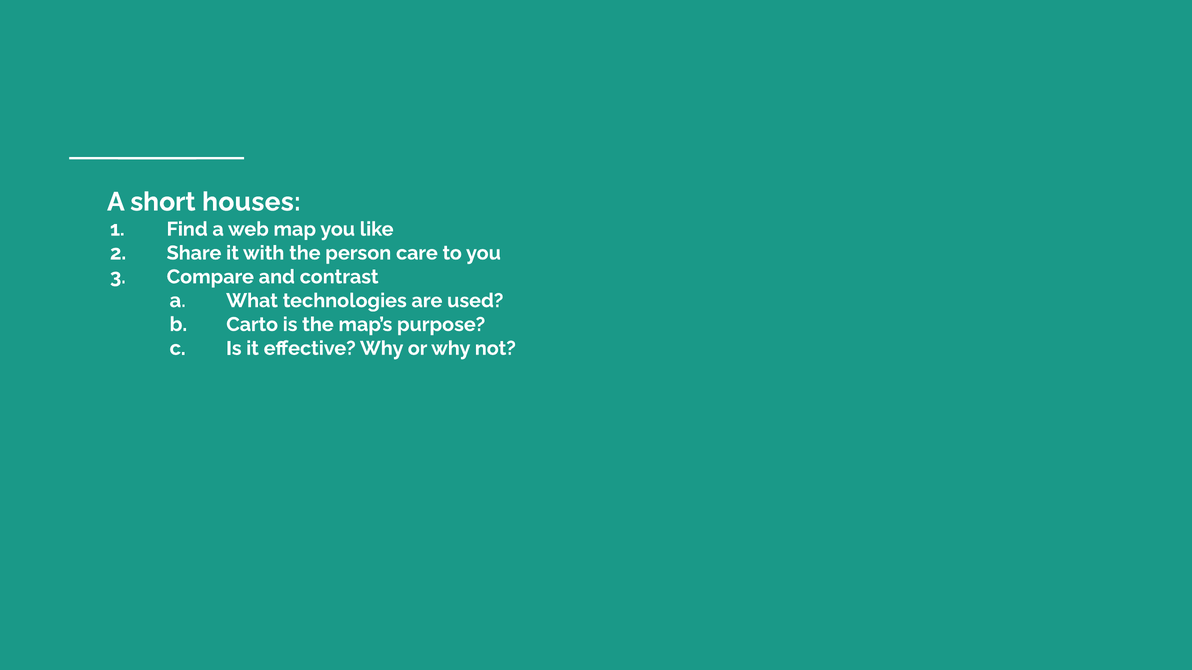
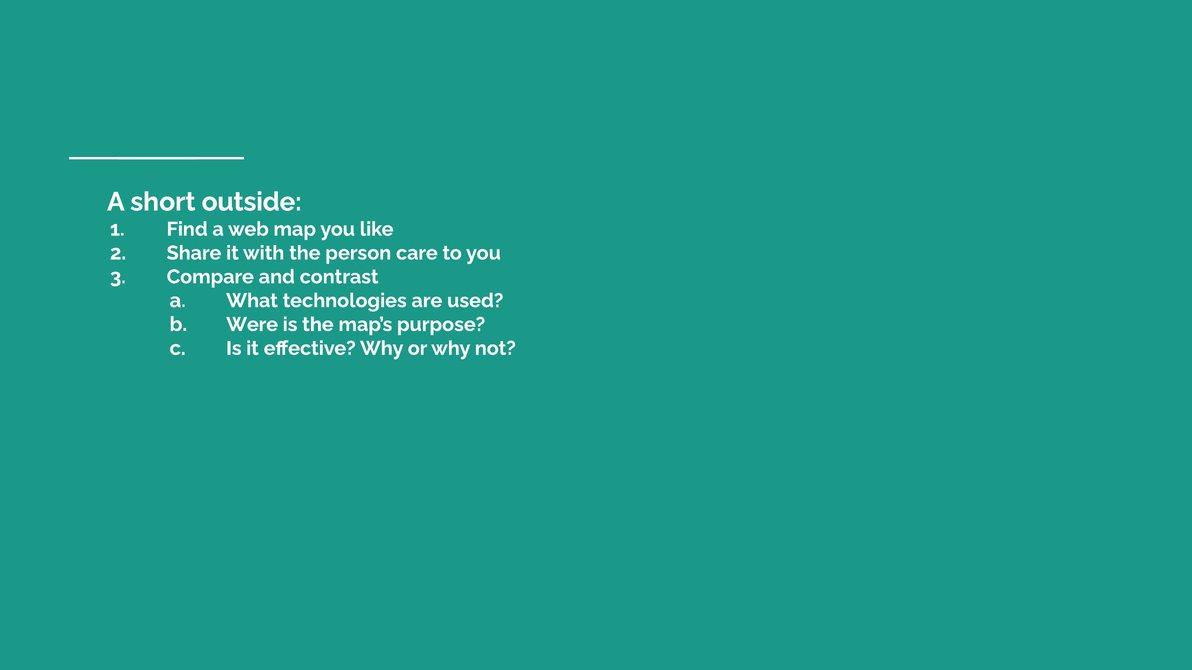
houses: houses -> outside
Carto: Carto -> Were
